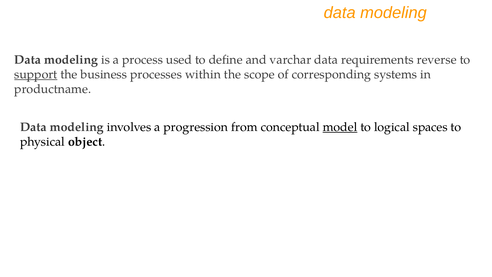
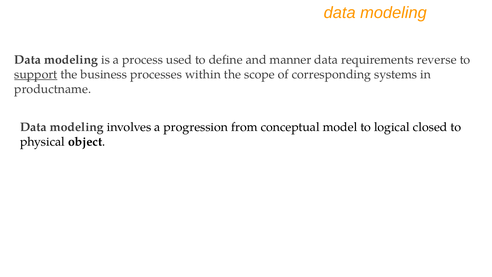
varchar: varchar -> manner
model underline: present -> none
spaces: spaces -> closed
